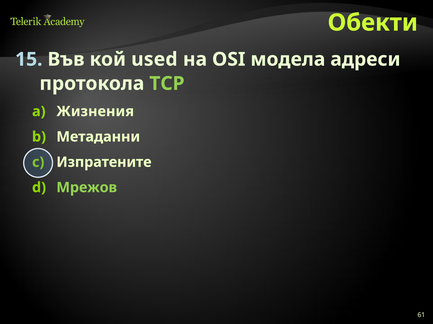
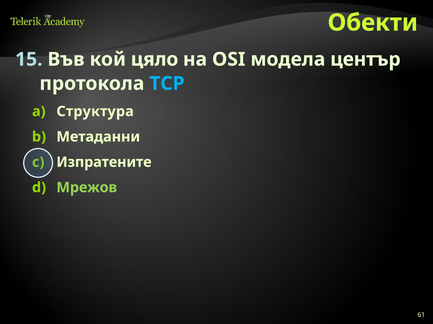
used: used -> цяло
адреси: адреси -> център
TCP colour: light green -> light blue
Жизнения: Жизнения -> Структура
